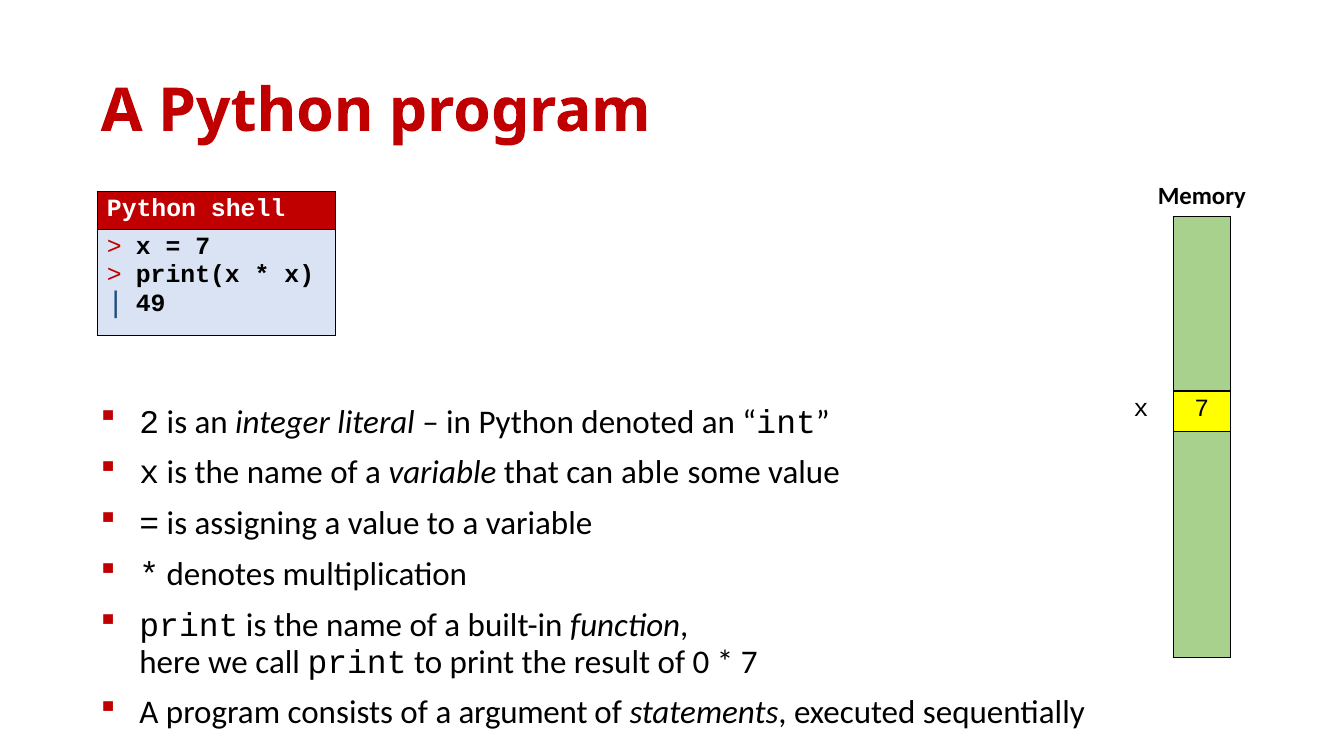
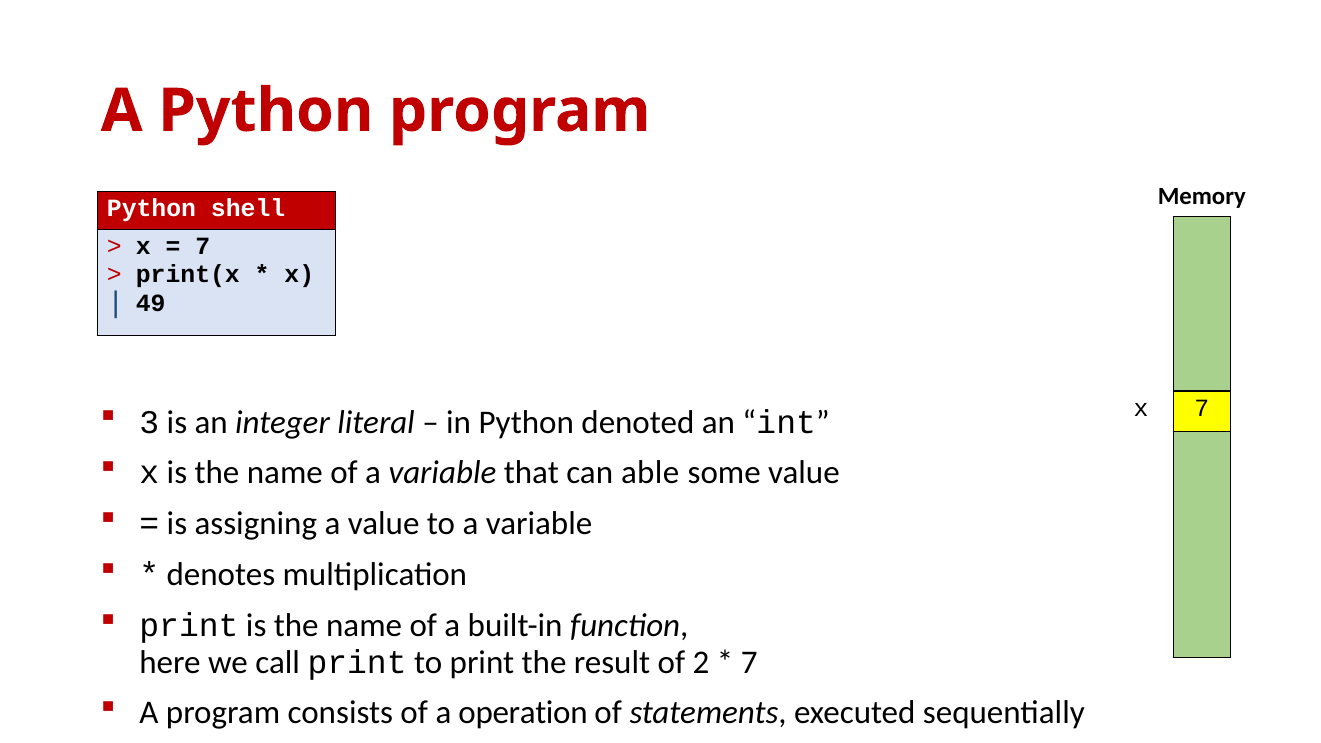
2: 2 -> 3
0: 0 -> 2
argument: argument -> operation
